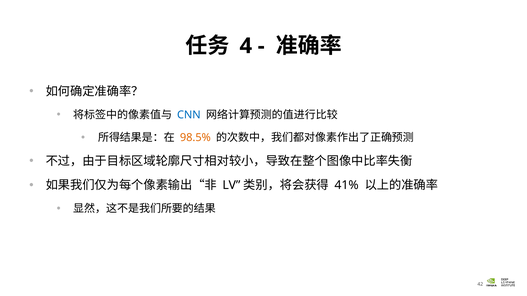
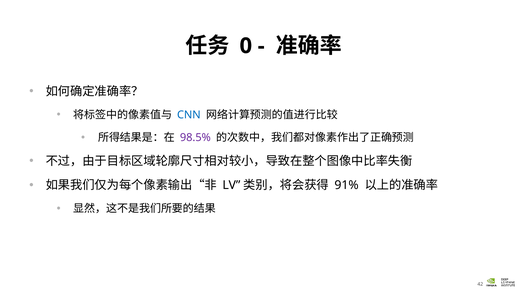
4: 4 -> 0
98.5% colour: orange -> purple
41%: 41% -> 91%
